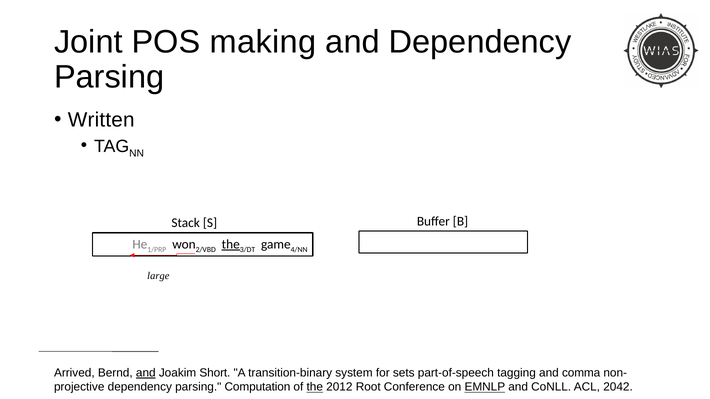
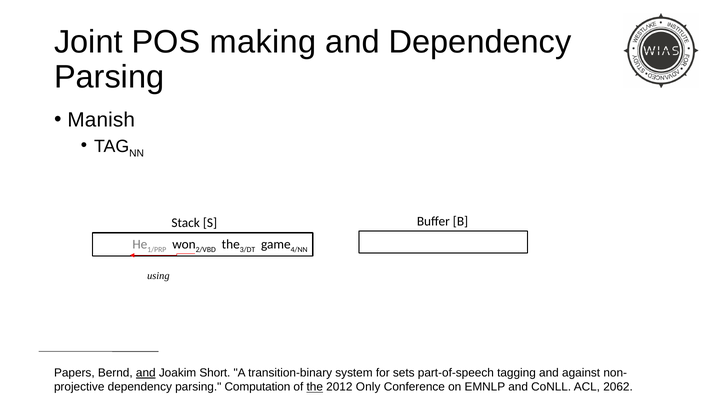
Written: Written -> Manish
the at (231, 245) underline: present -> none
large: large -> using
Arrived: Arrived -> Papers
comma: comma -> against
Root: Root -> Only
EMNLP underline: present -> none
2042: 2042 -> 2062
